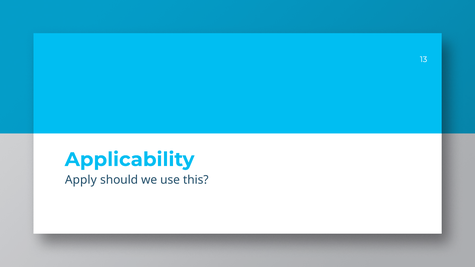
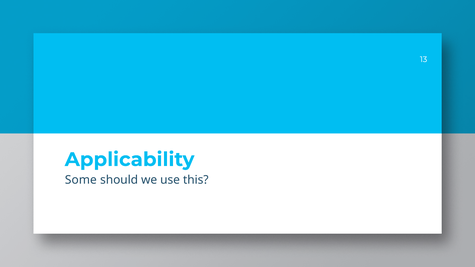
Apply: Apply -> Some
